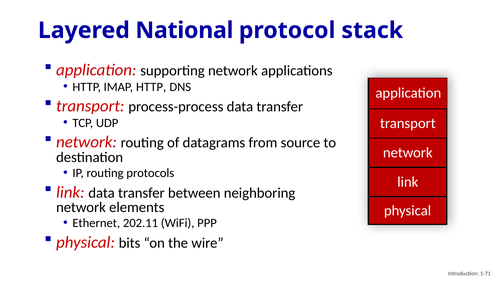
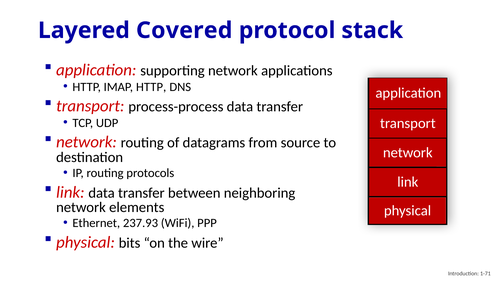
National: National -> Covered
202.11: 202.11 -> 237.93
